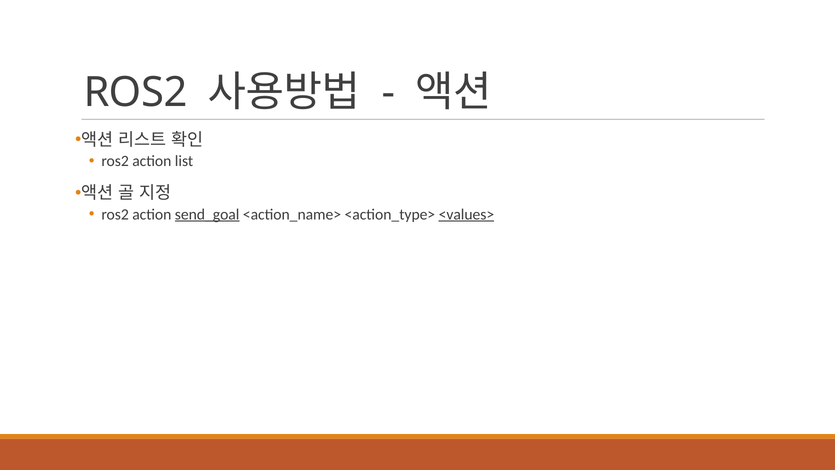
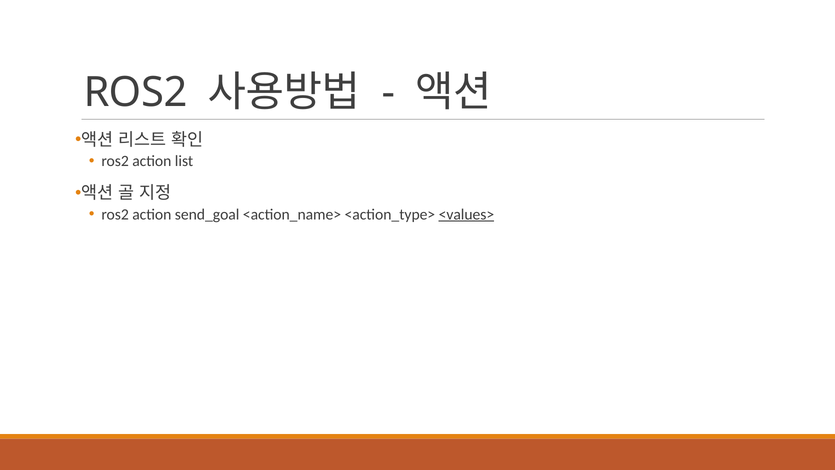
send_goal underline: present -> none
